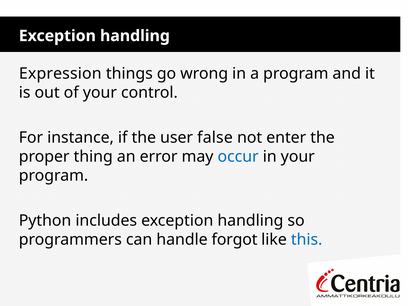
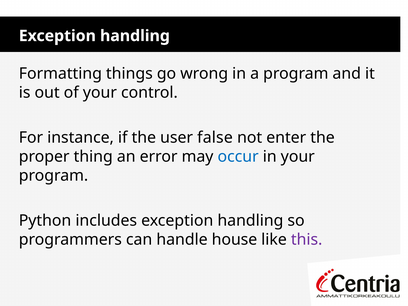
Expression: Expression -> Formatting
forgot: forgot -> house
this colour: blue -> purple
